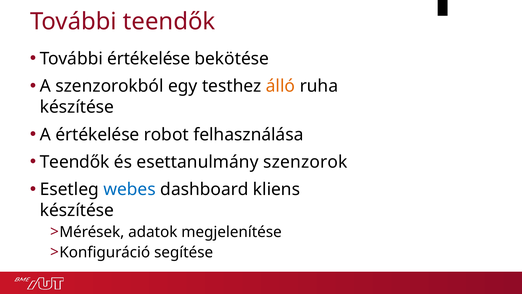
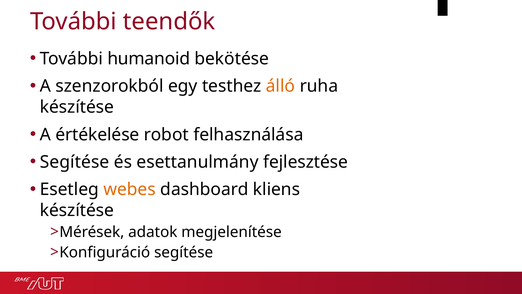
További értékelése: értékelése -> humanoid
Teendők at (75, 162): Teendők -> Segítése
szenzorok: szenzorok -> fejlesztése
webes colour: blue -> orange
